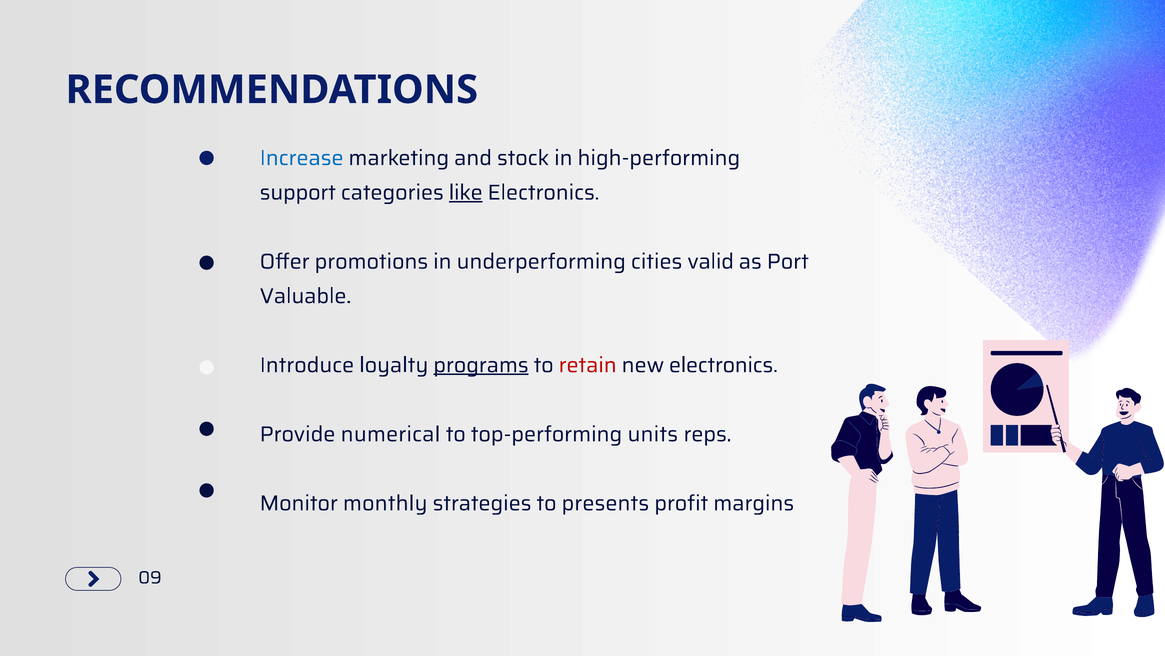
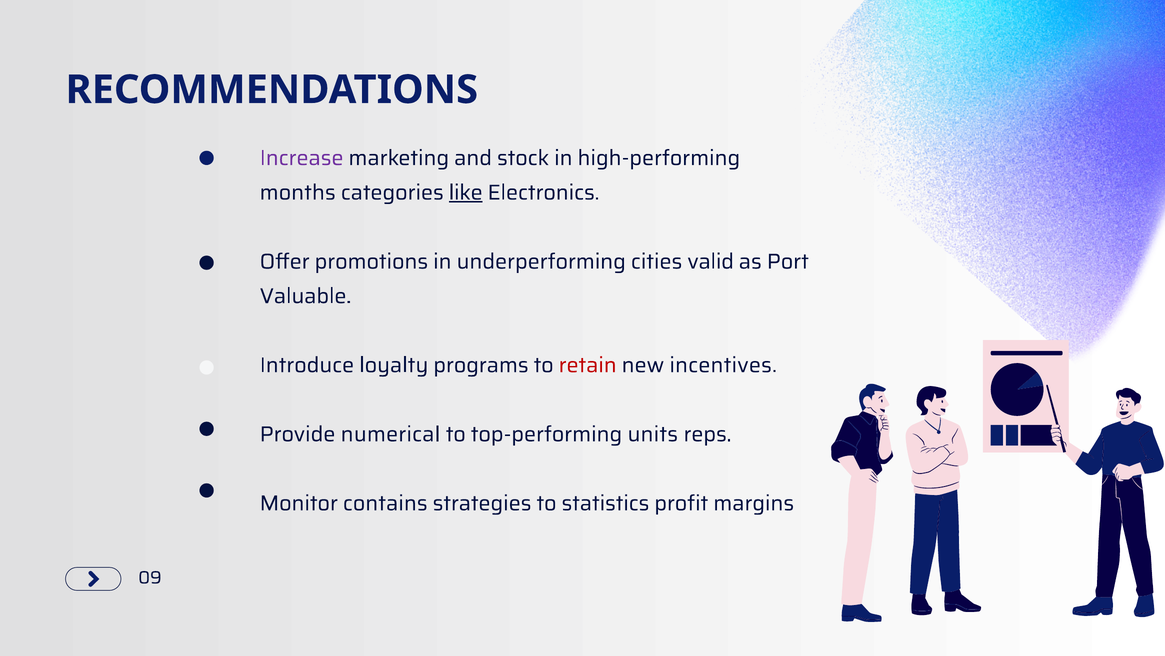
Increase colour: blue -> purple
support: support -> months
programs underline: present -> none
new electronics: electronics -> incentives
monthly: monthly -> contains
presents: presents -> statistics
